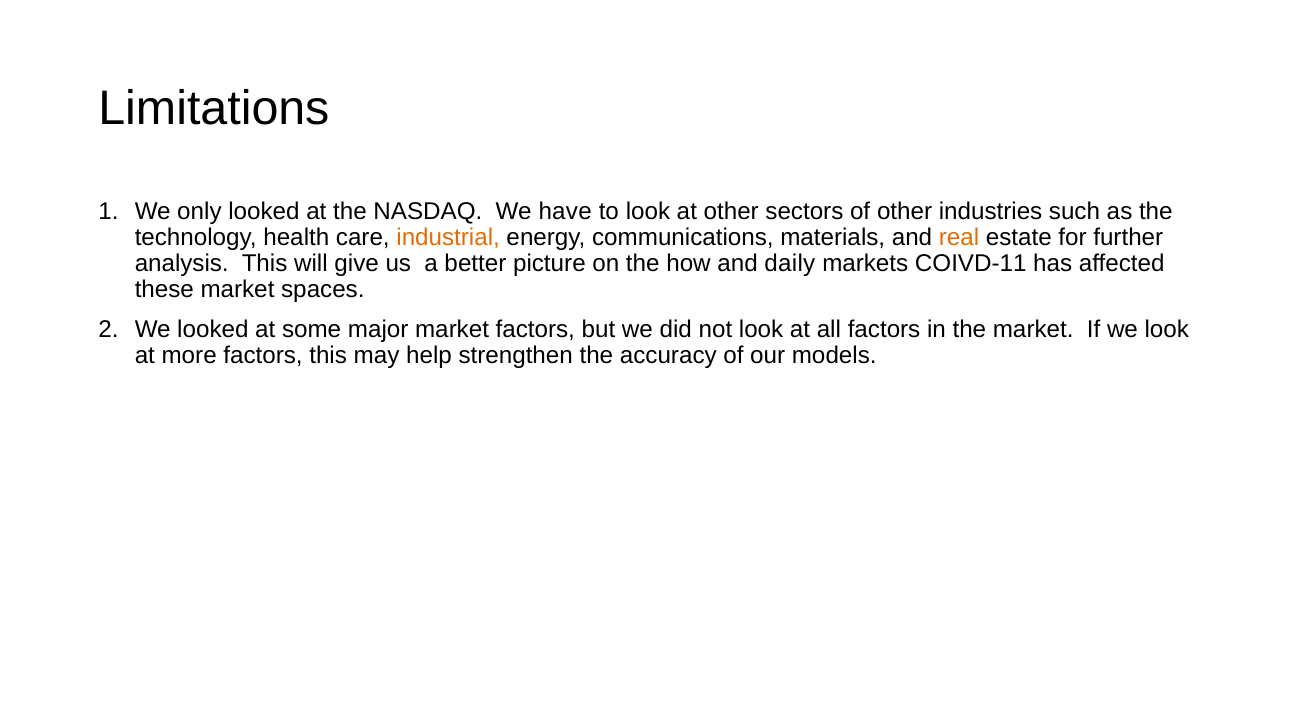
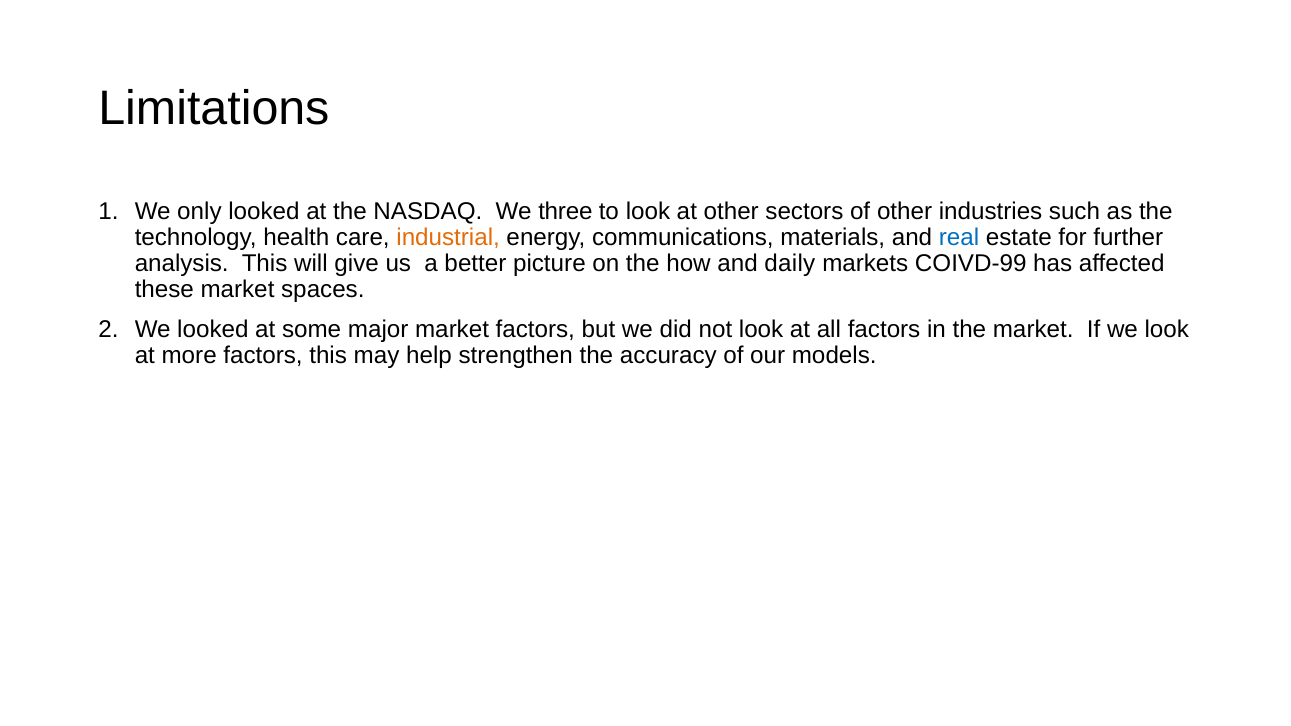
have: have -> three
real colour: orange -> blue
COIVD-11: COIVD-11 -> COIVD-99
